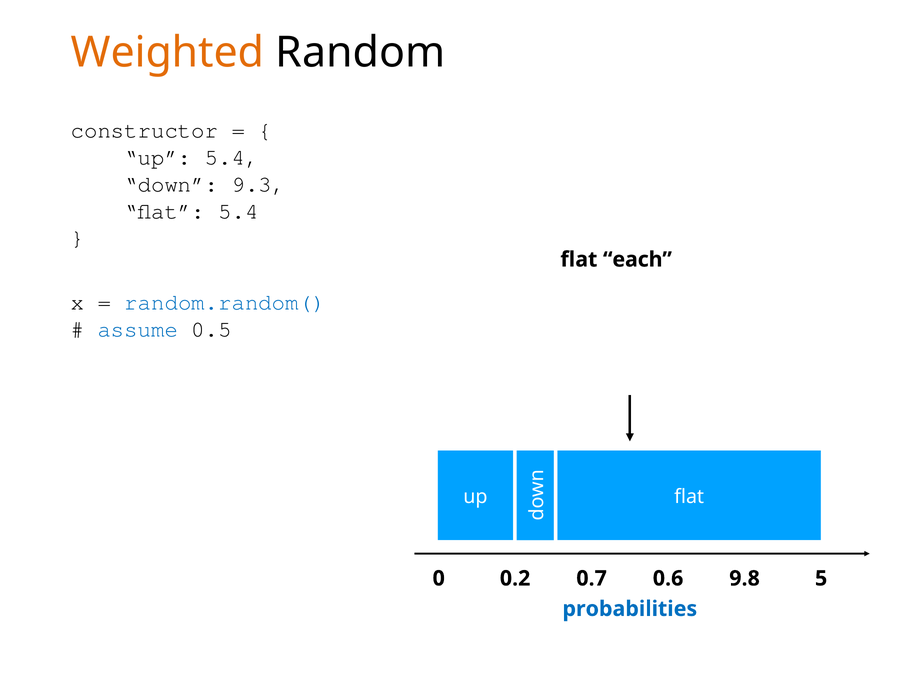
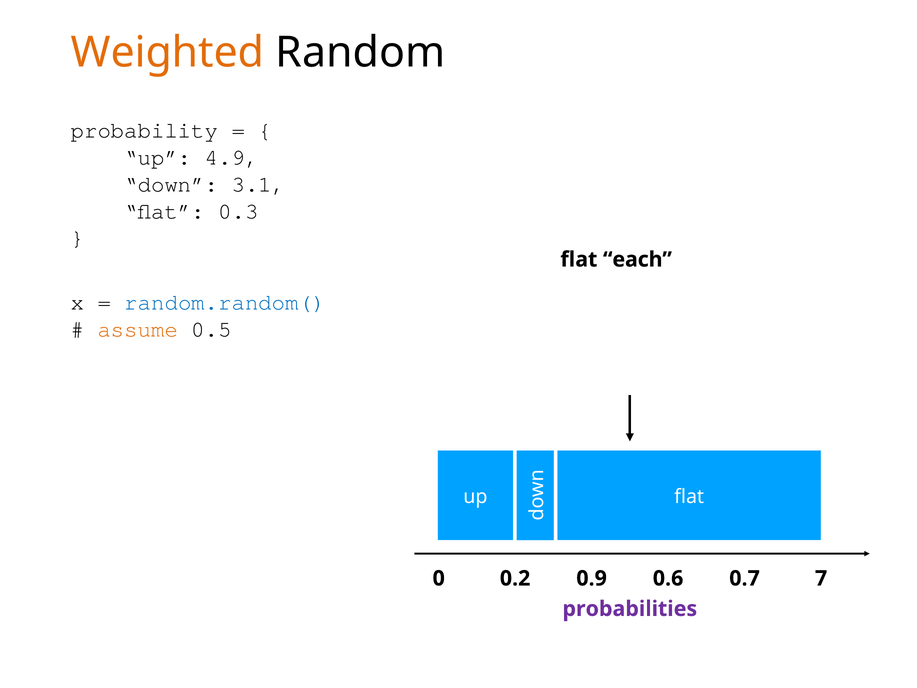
constructor: constructor -> probability
up 5.4: 5.4 -> 4.9
9.3: 9.3 -> 3.1
flat 5.4: 5.4 -> 0.3
assume colour: blue -> orange
0.7: 0.7 -> 0.9
9.8: 9.8 -> 0.7
5: 5 -> 7
probabilities colour: blue -> purple
